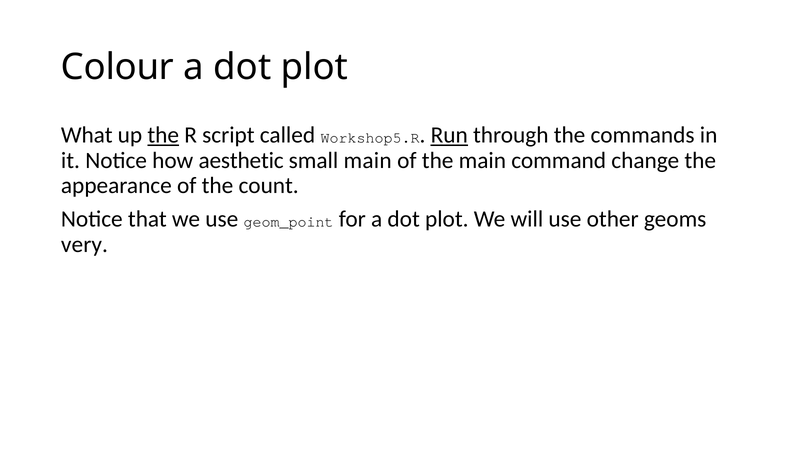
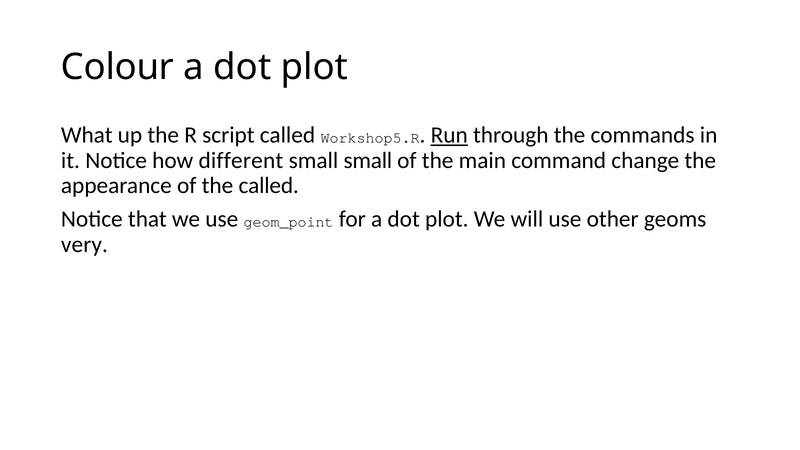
the at (163, 135) underline: present -> none
aesthetic: aesthetic -> different
small main: main -> small
the count: count -> called
